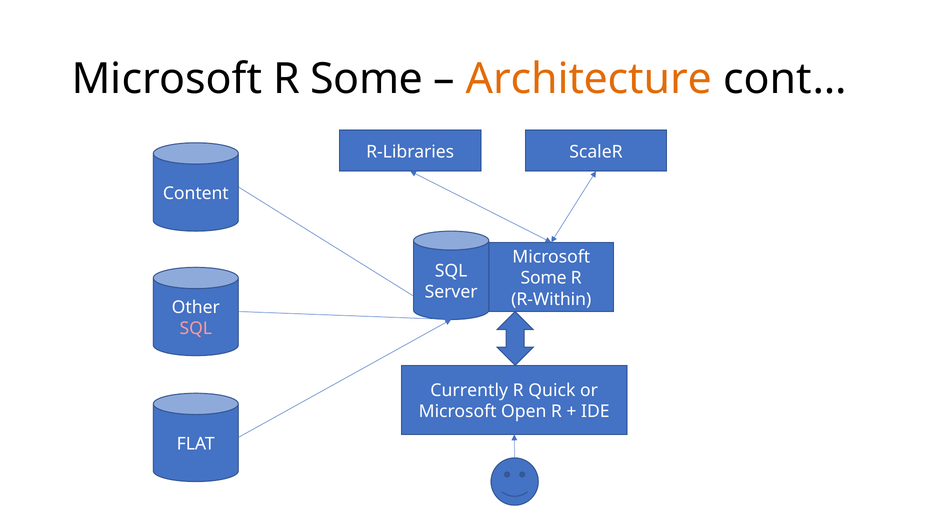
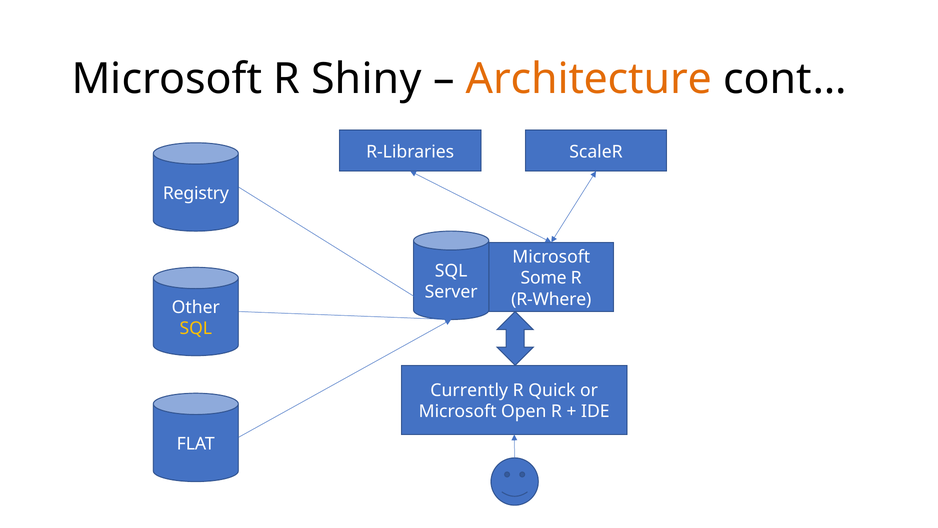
R Some: Some -> Shiny
Content: Content -> Registry
R-Within: R-Within -> R-Where
SQL at (196, 328) colour: pink -> yellow
